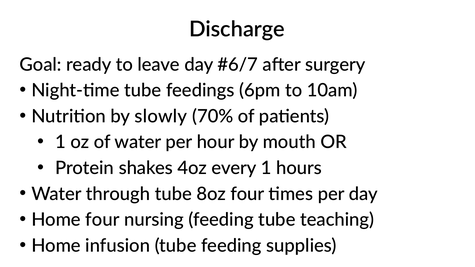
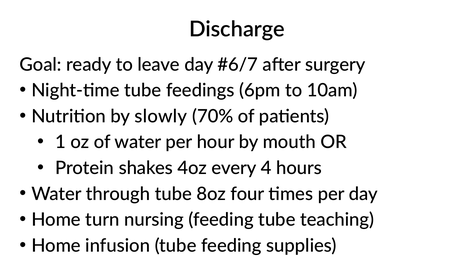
every 1: 1 -> 4
Home four: four -> turn
